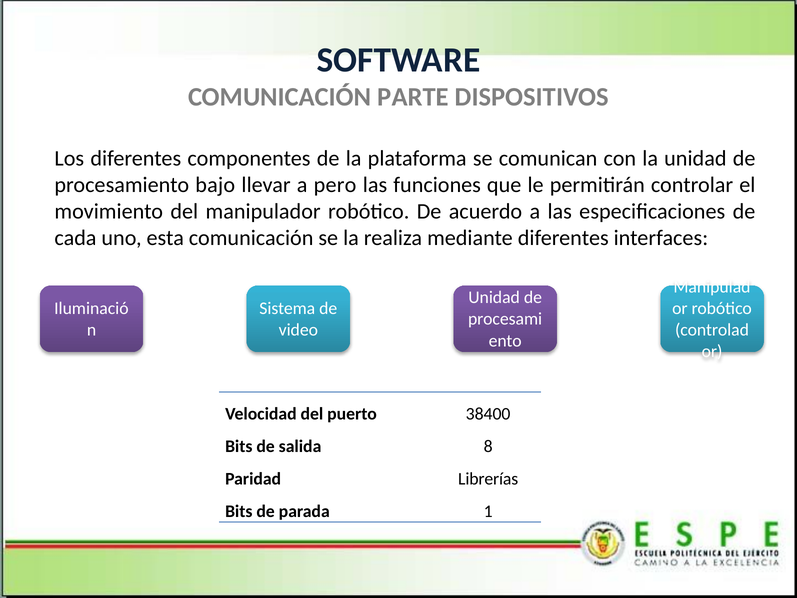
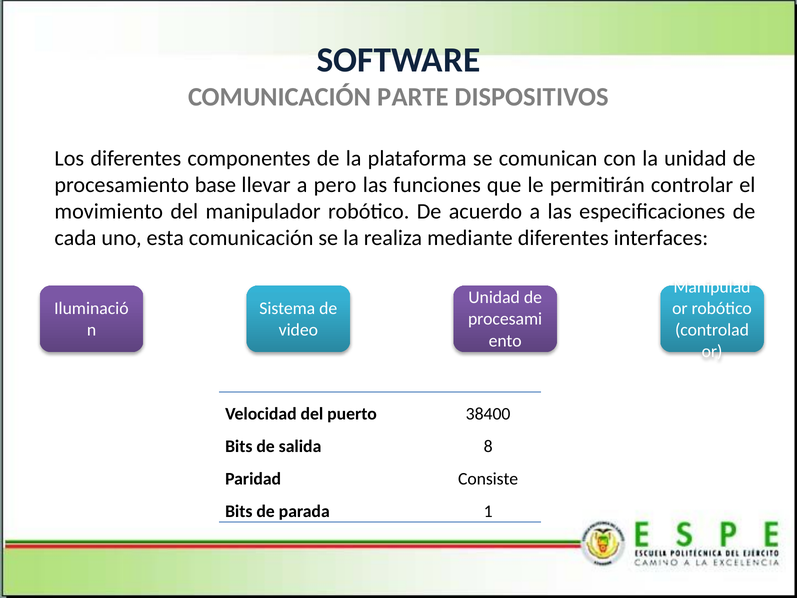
bajo: bajo -> base
Librerías: Librerías -> Consiste
